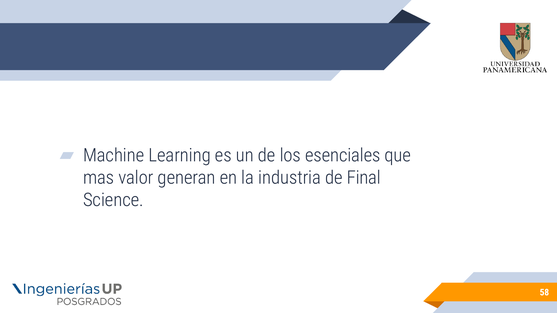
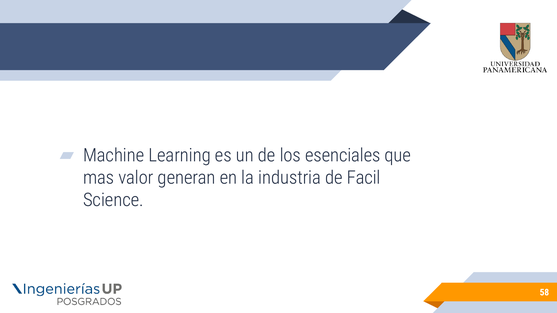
Final: Final -> Facil
